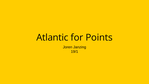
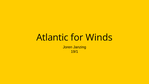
Points: Points -> Winds
